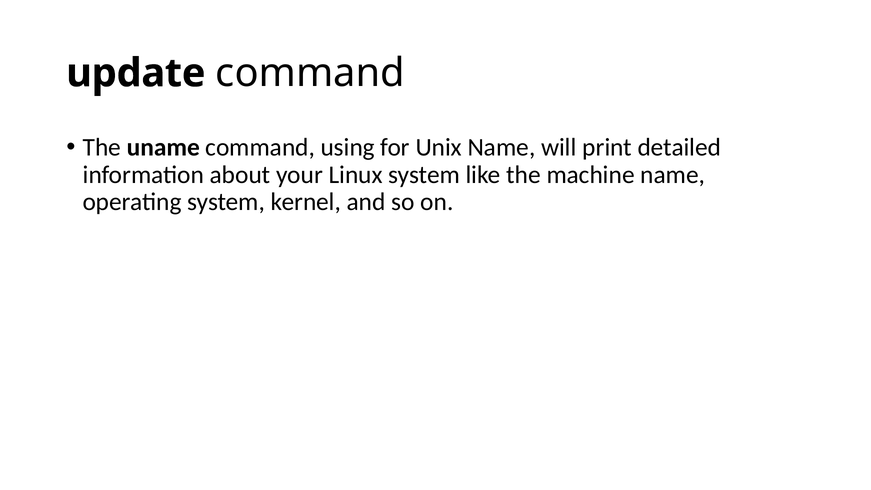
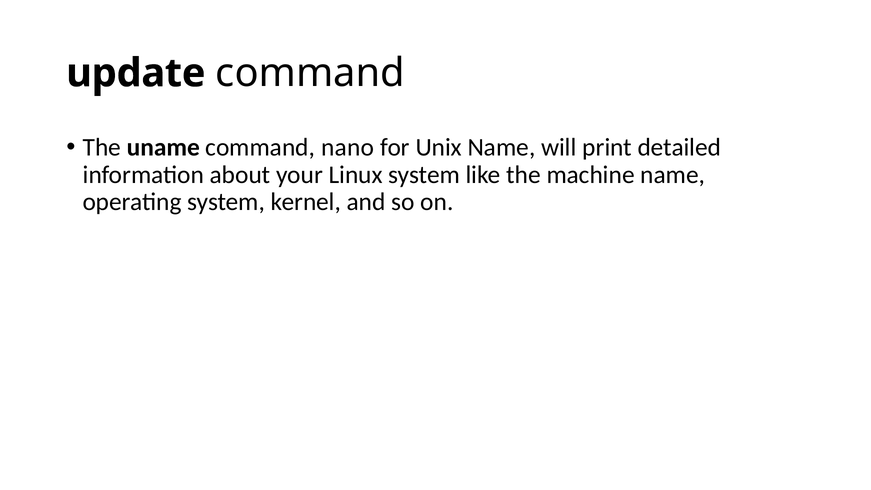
using: using -> nano
